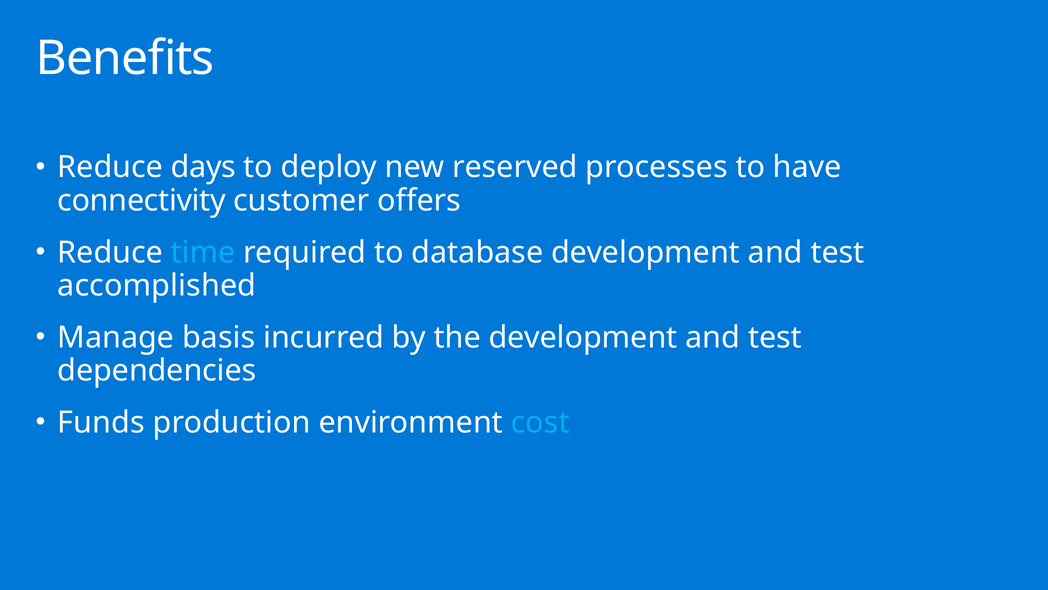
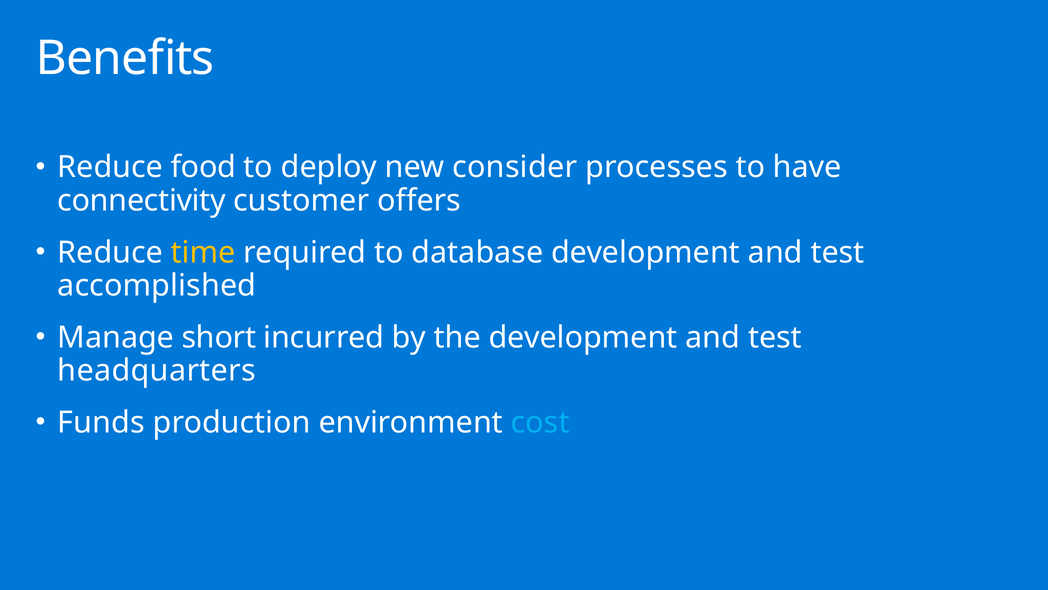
days: days -> food
reserved: reserved -> consider
time colour: light blue -> yellow
basis: basis -> short
dependencies: dependencies -> headquarters
